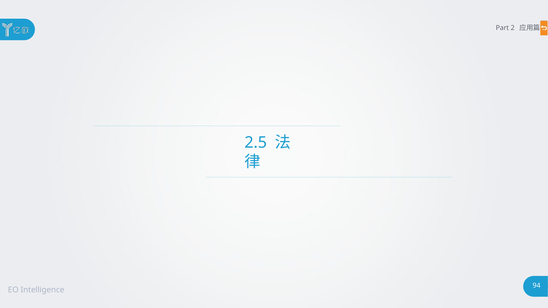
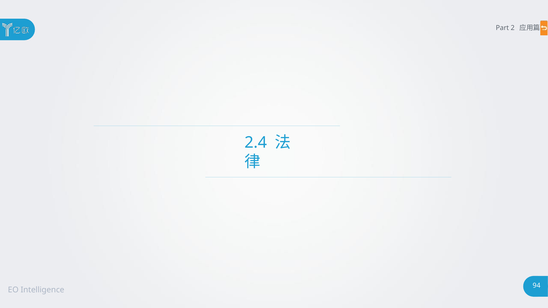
2.5: 2.5 -> 2.4
